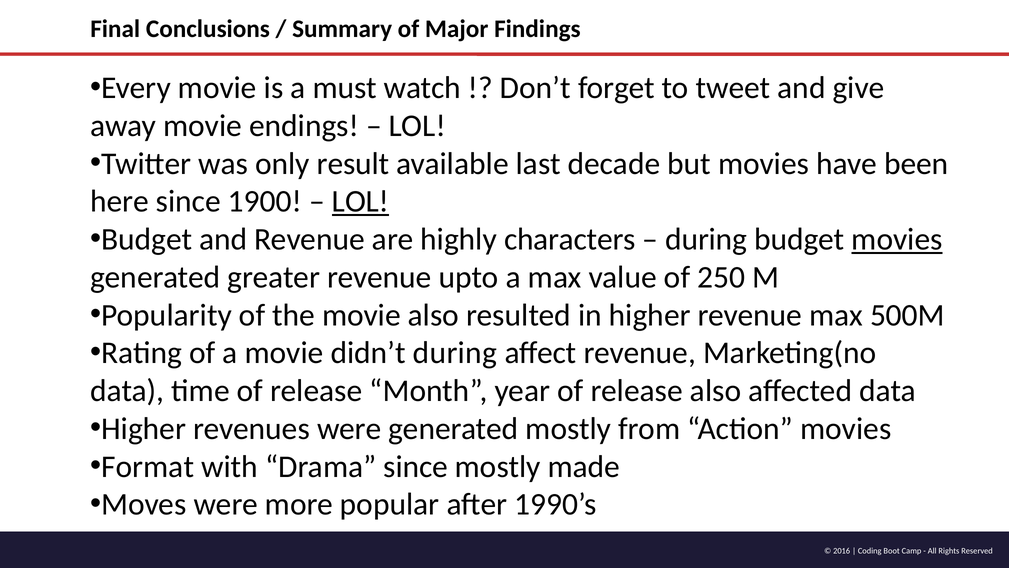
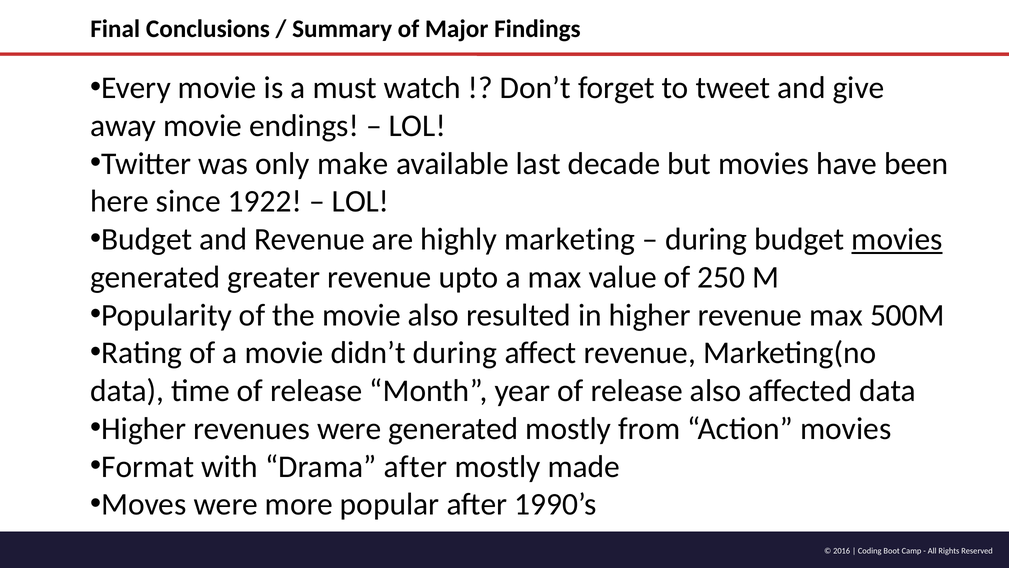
result: result -> make
1900: 1900 -> 1922
LOL at (361, 201) underline: present -> none
characters: characters -> marketing
Drama since: since -> after
